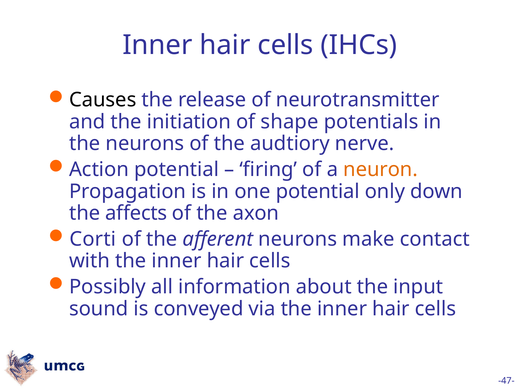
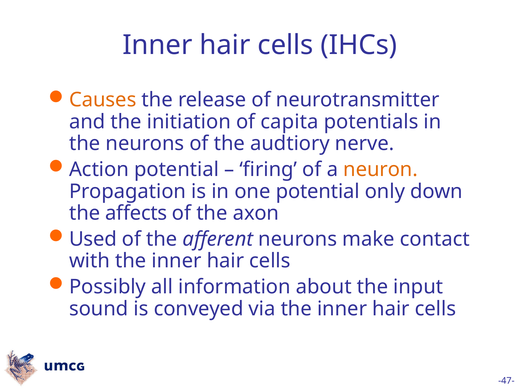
Causes colour: black -> orange
shape: shape -> capita
Corti: Corti -> Used
